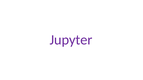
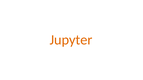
Jupyter colour: purple -> orange
